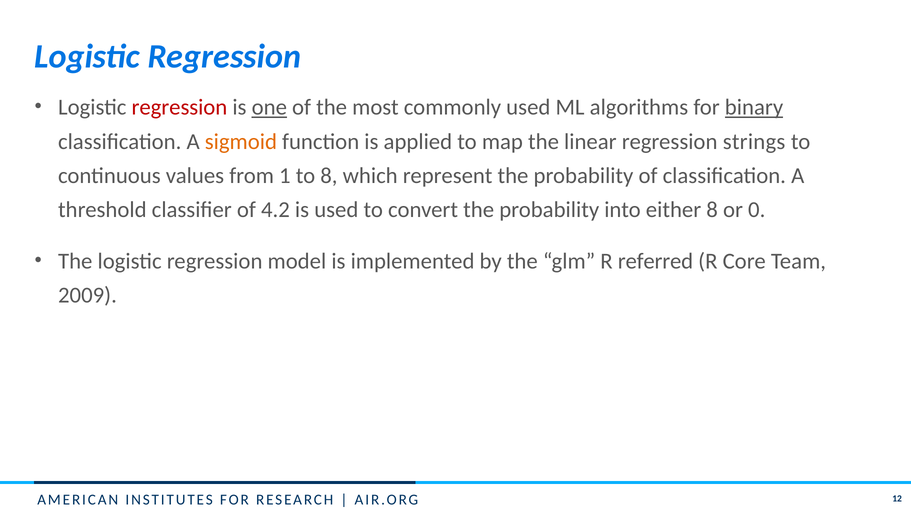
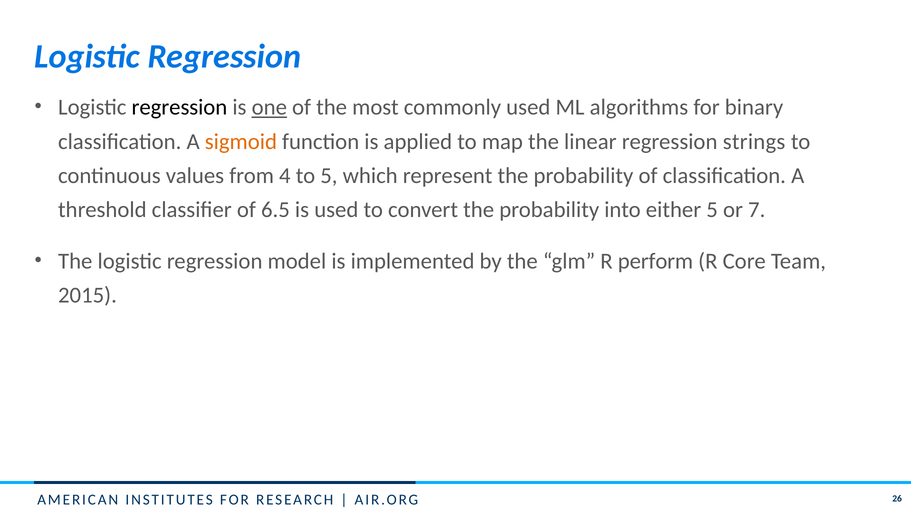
regression at (179, 108) colour: red -> black
binary underline: present -> none
1: 1 -> 4
to 8: 8 -> 5
4.2: 4.2 -> 6.5
either 8: 8 -> 5
0: 0 -> 7
referred: referred -> perform
2009: 2009 -> 2015
12: 12 -> 26
